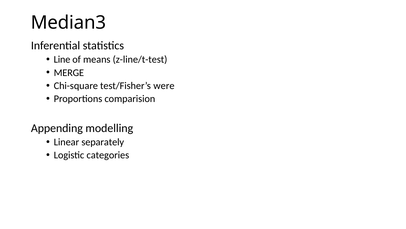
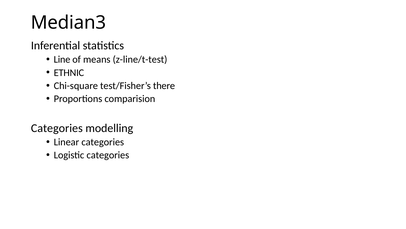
MERGE: MERGE -> ETHNIC
were: were -> there
Appending at (57, 128): Appending -> Categories
Linear separately: separately -> categories
